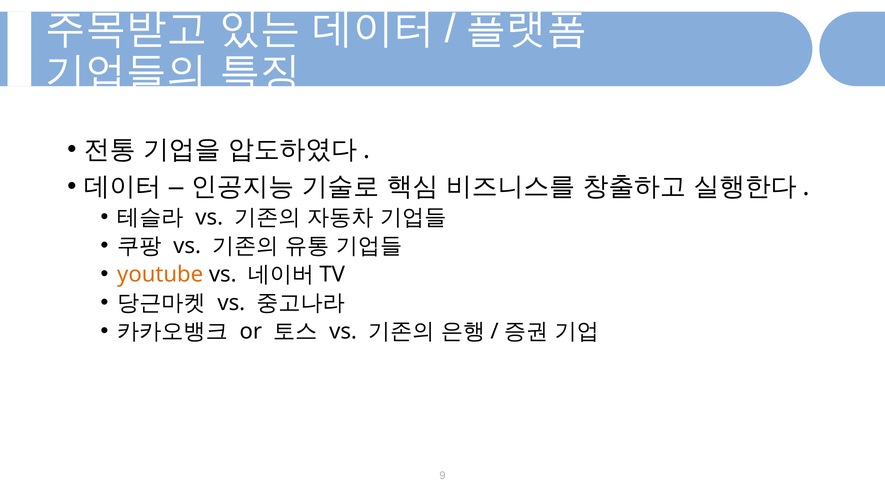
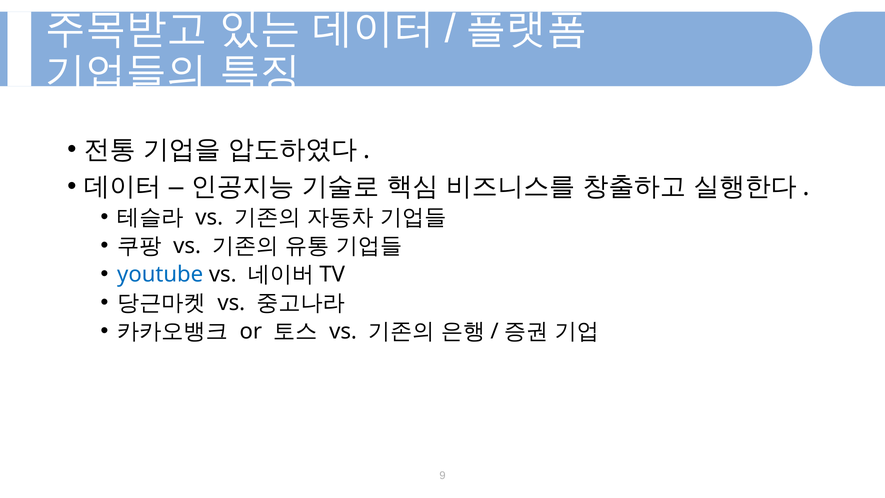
youtube colour: orange -> blue
